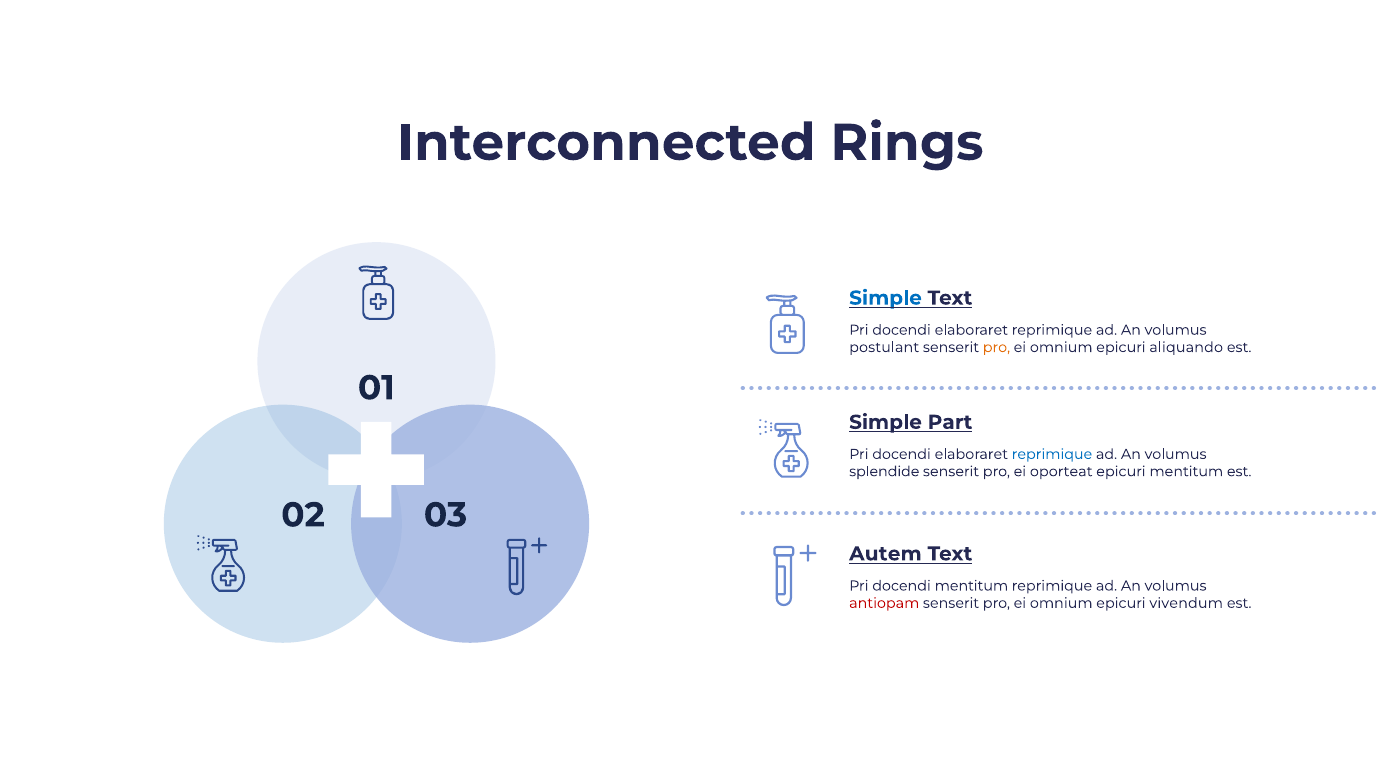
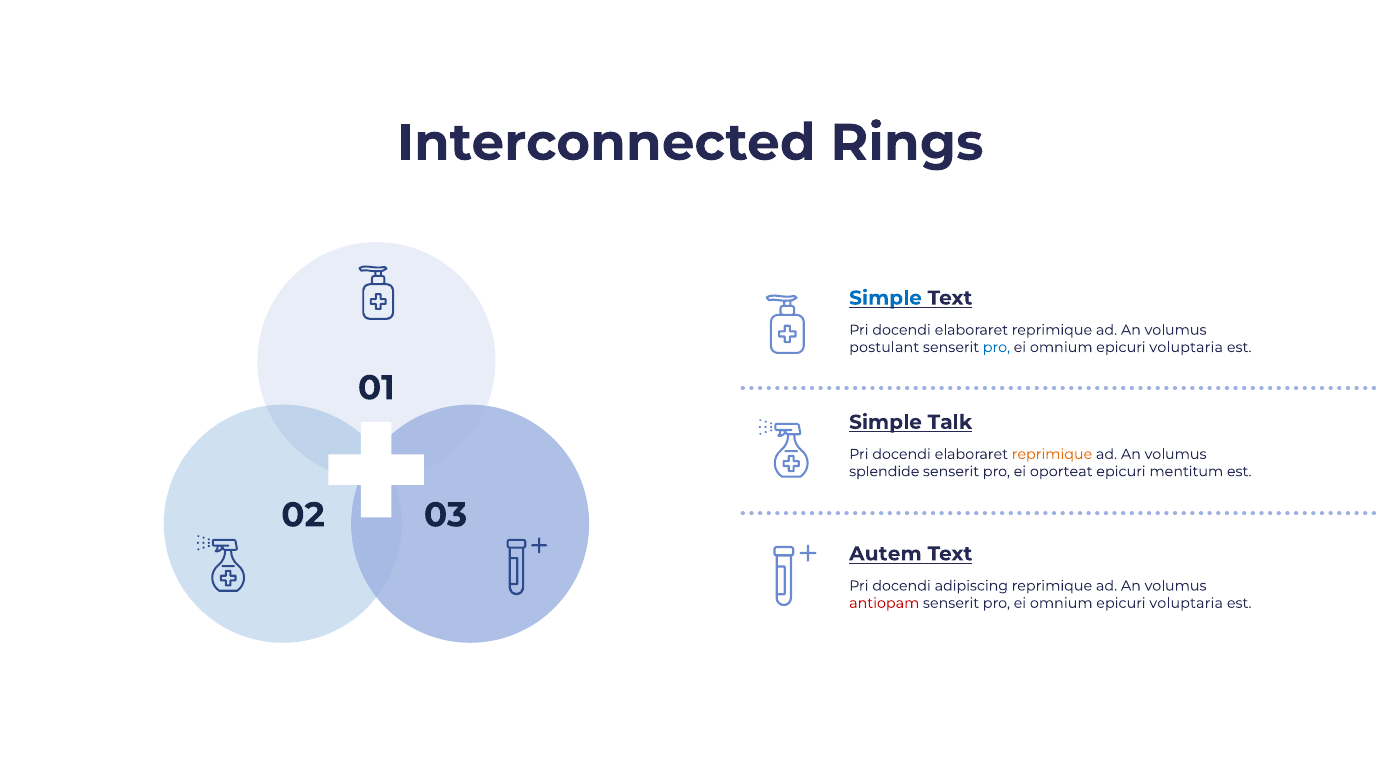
pro at (996, 347) colour: orange -> blue
aliquando at (1186, 347): aliquando -> voluptaria
Part: Part -> Talk
reprimique at (1052, 454) colour: blue -> orange
docendi mentitum: mentitum -> adipiscing
vivendum at (1186, 603): vivendum -> voluptaria
